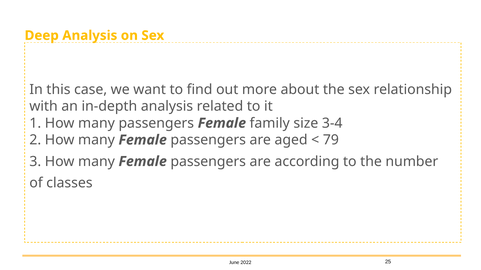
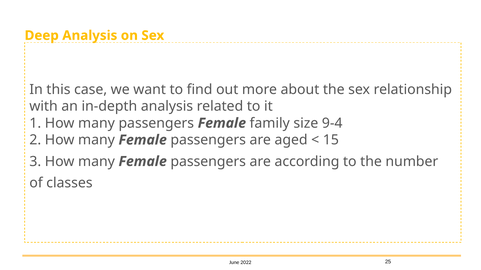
3-4: 3-4 -> 9-4
79: 79 -> 15
